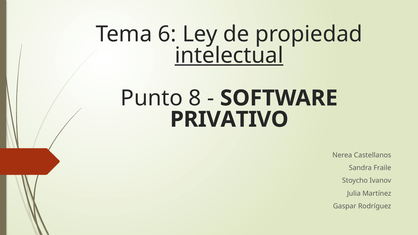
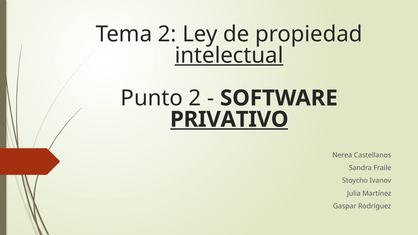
Tema 6: 6 -> 2
Punto 8: 8 -> 2
PRIVATIVO underline: none -> present
